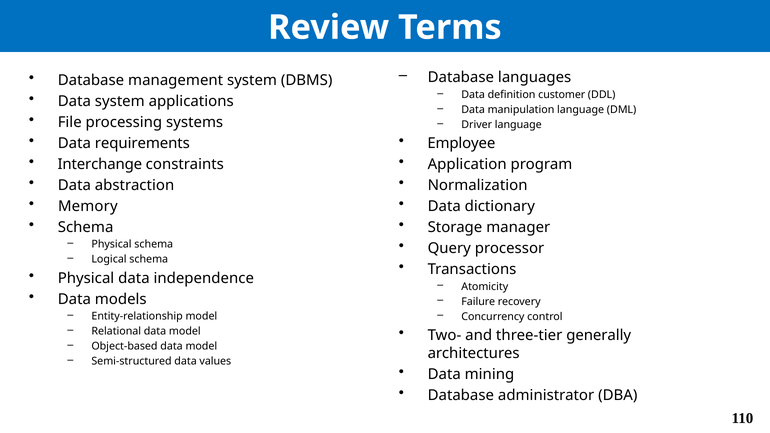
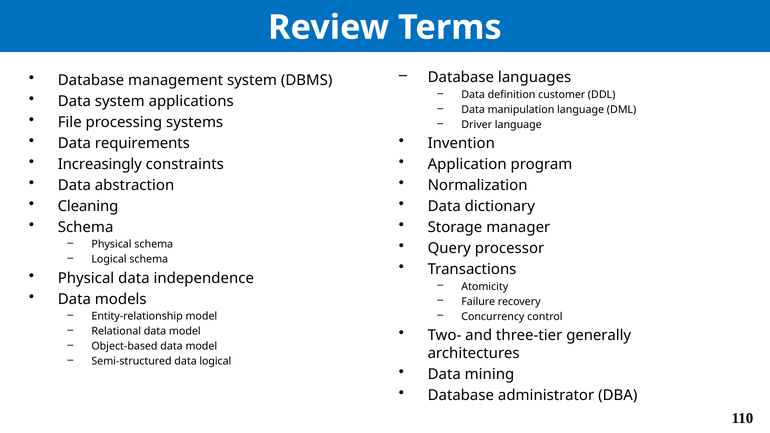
Employee: Employee -> Invention
Interchange: Interchange -> Increasingly
Memory: Memory -> Cleaning
data values: values -> logical
